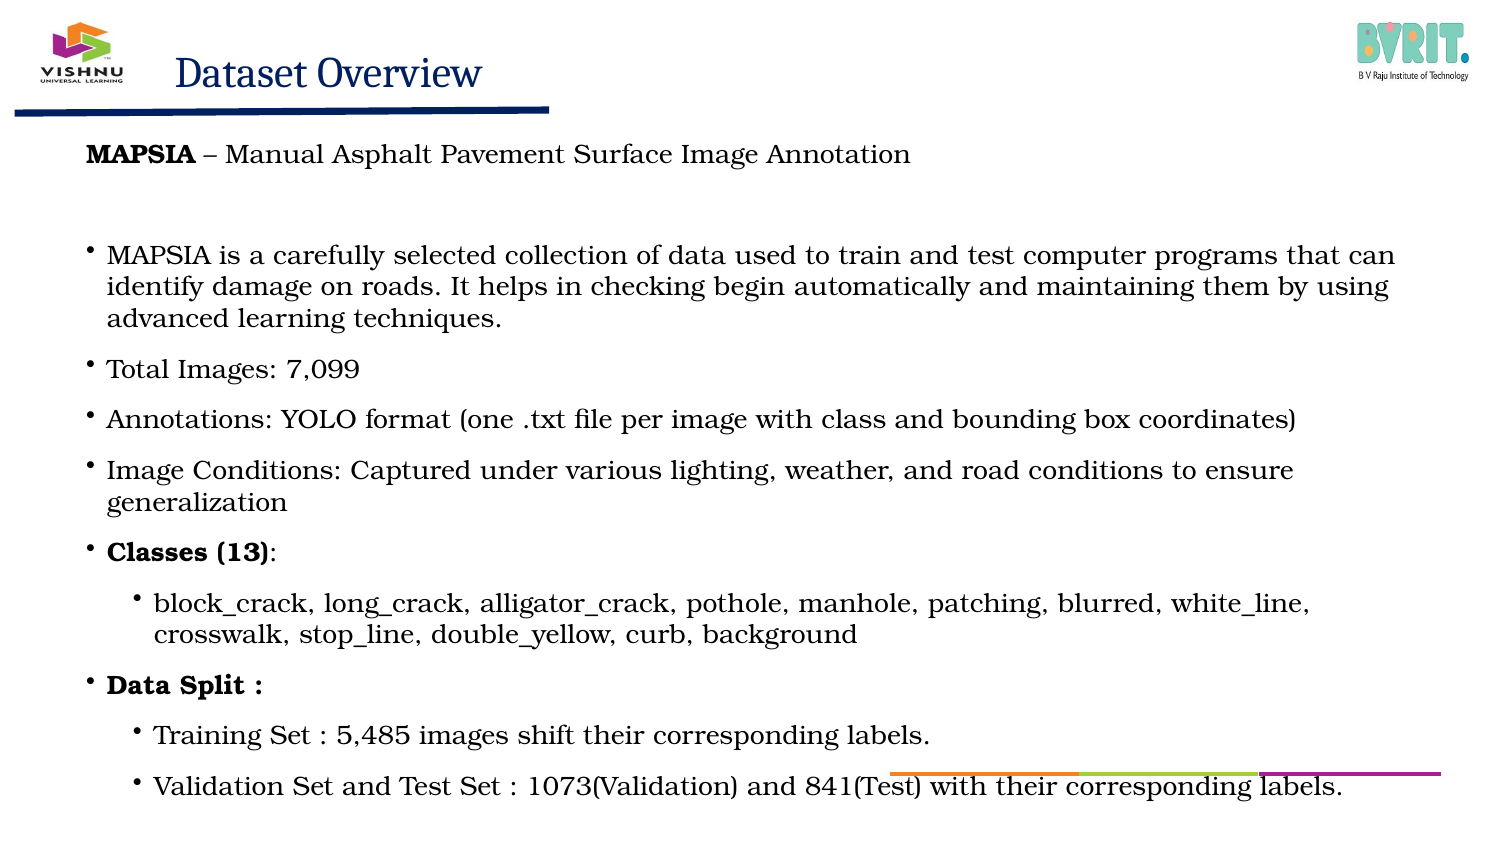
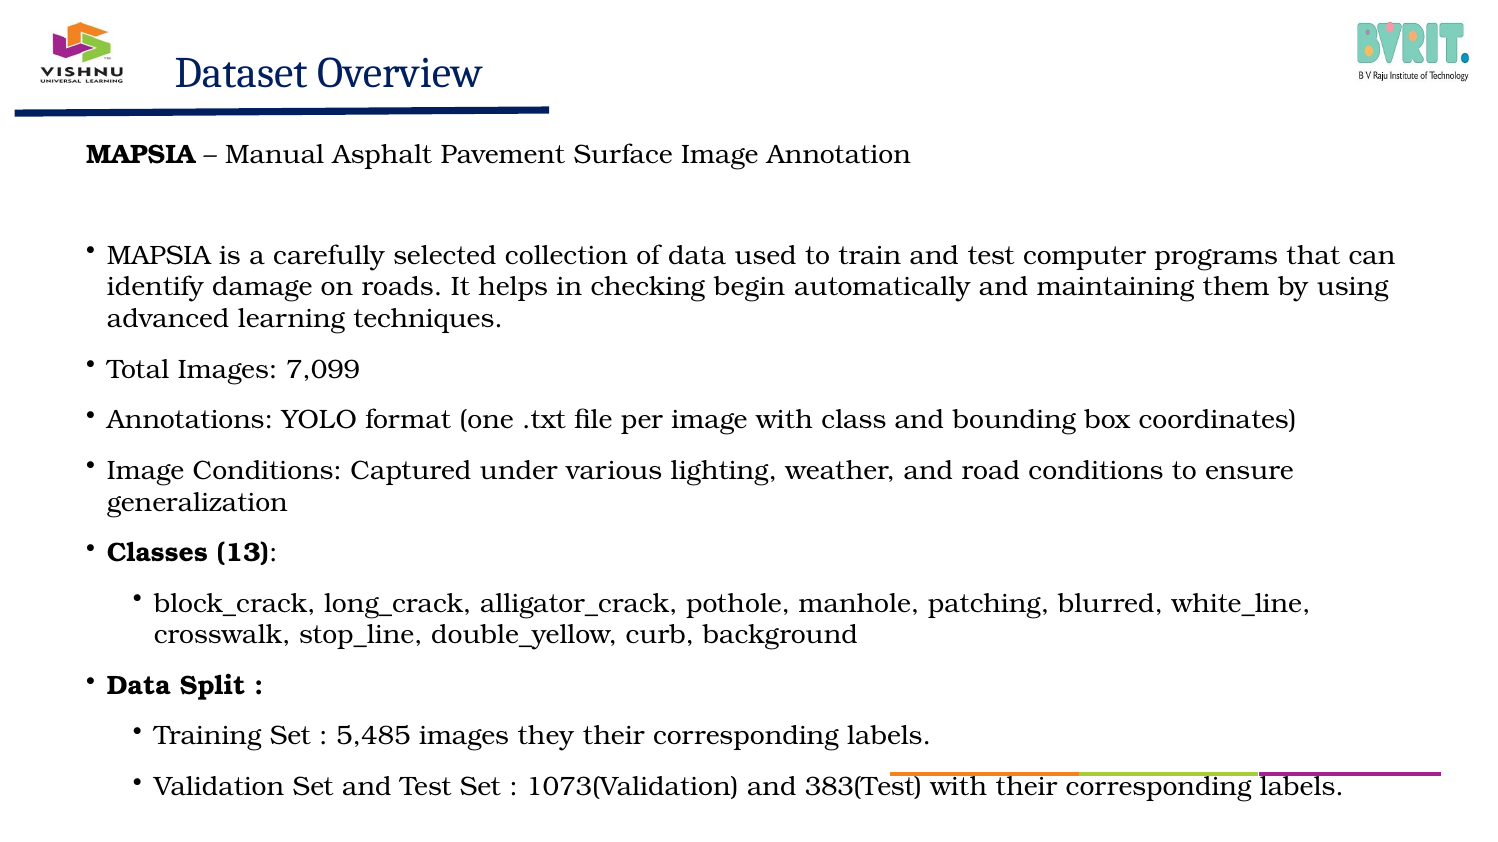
shift: shift -> they
841(Test: 841(Test -> 383(Test
